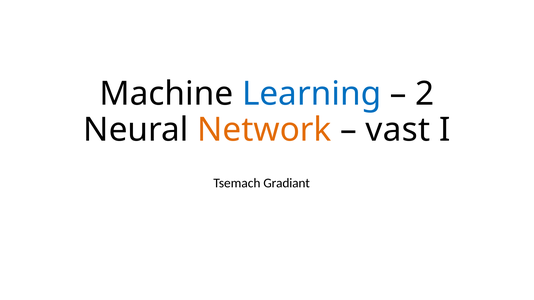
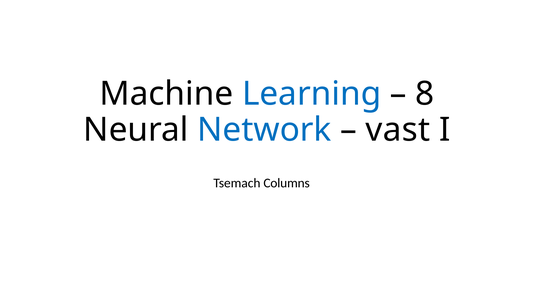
2: 2 -> 8
Network colour: orange -> blue
Gradiant: Gradiant -> Columns
